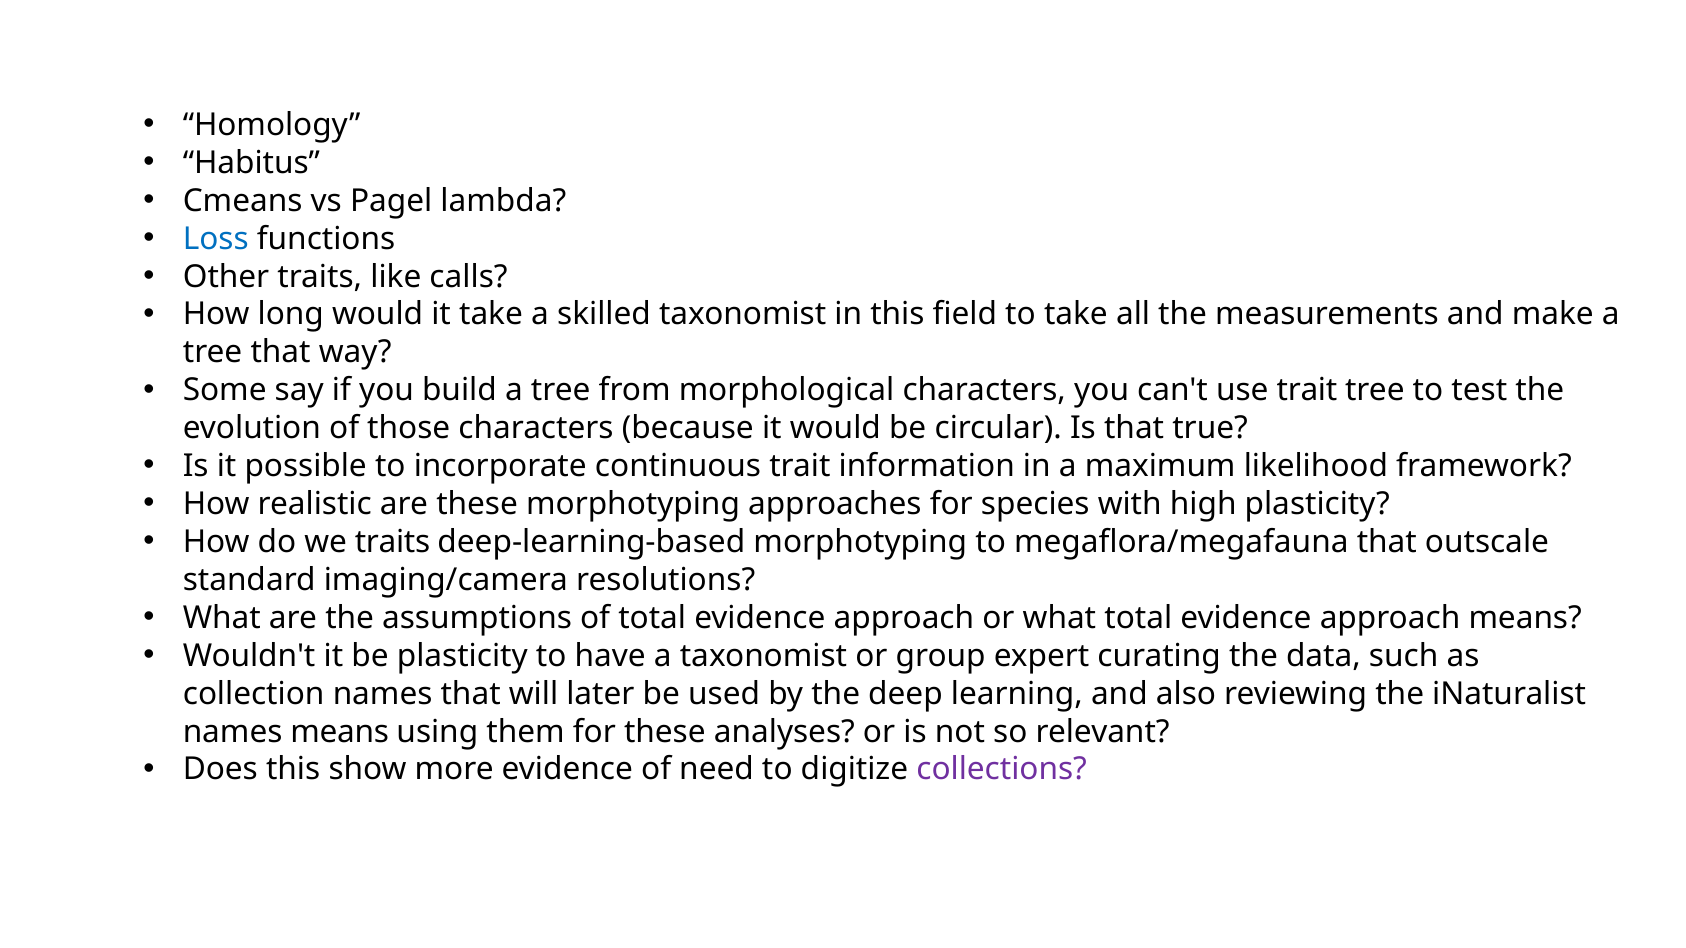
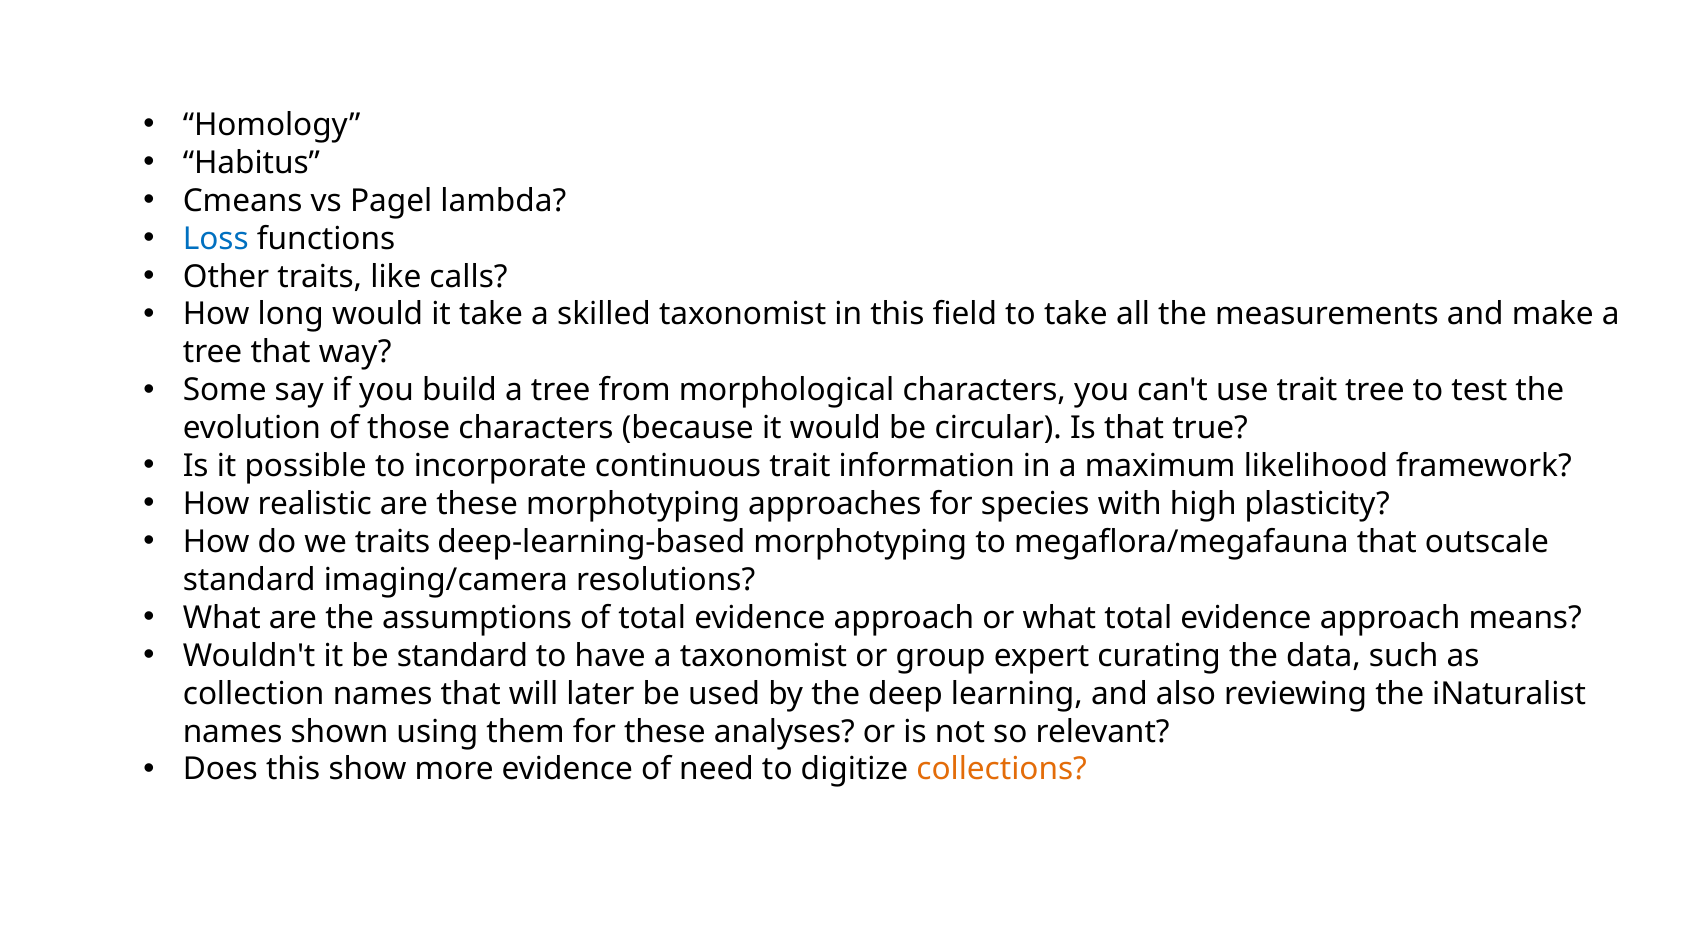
be plasticity: plasticity -> standard
names means: means -> shown
collections colour: purple -> orange
